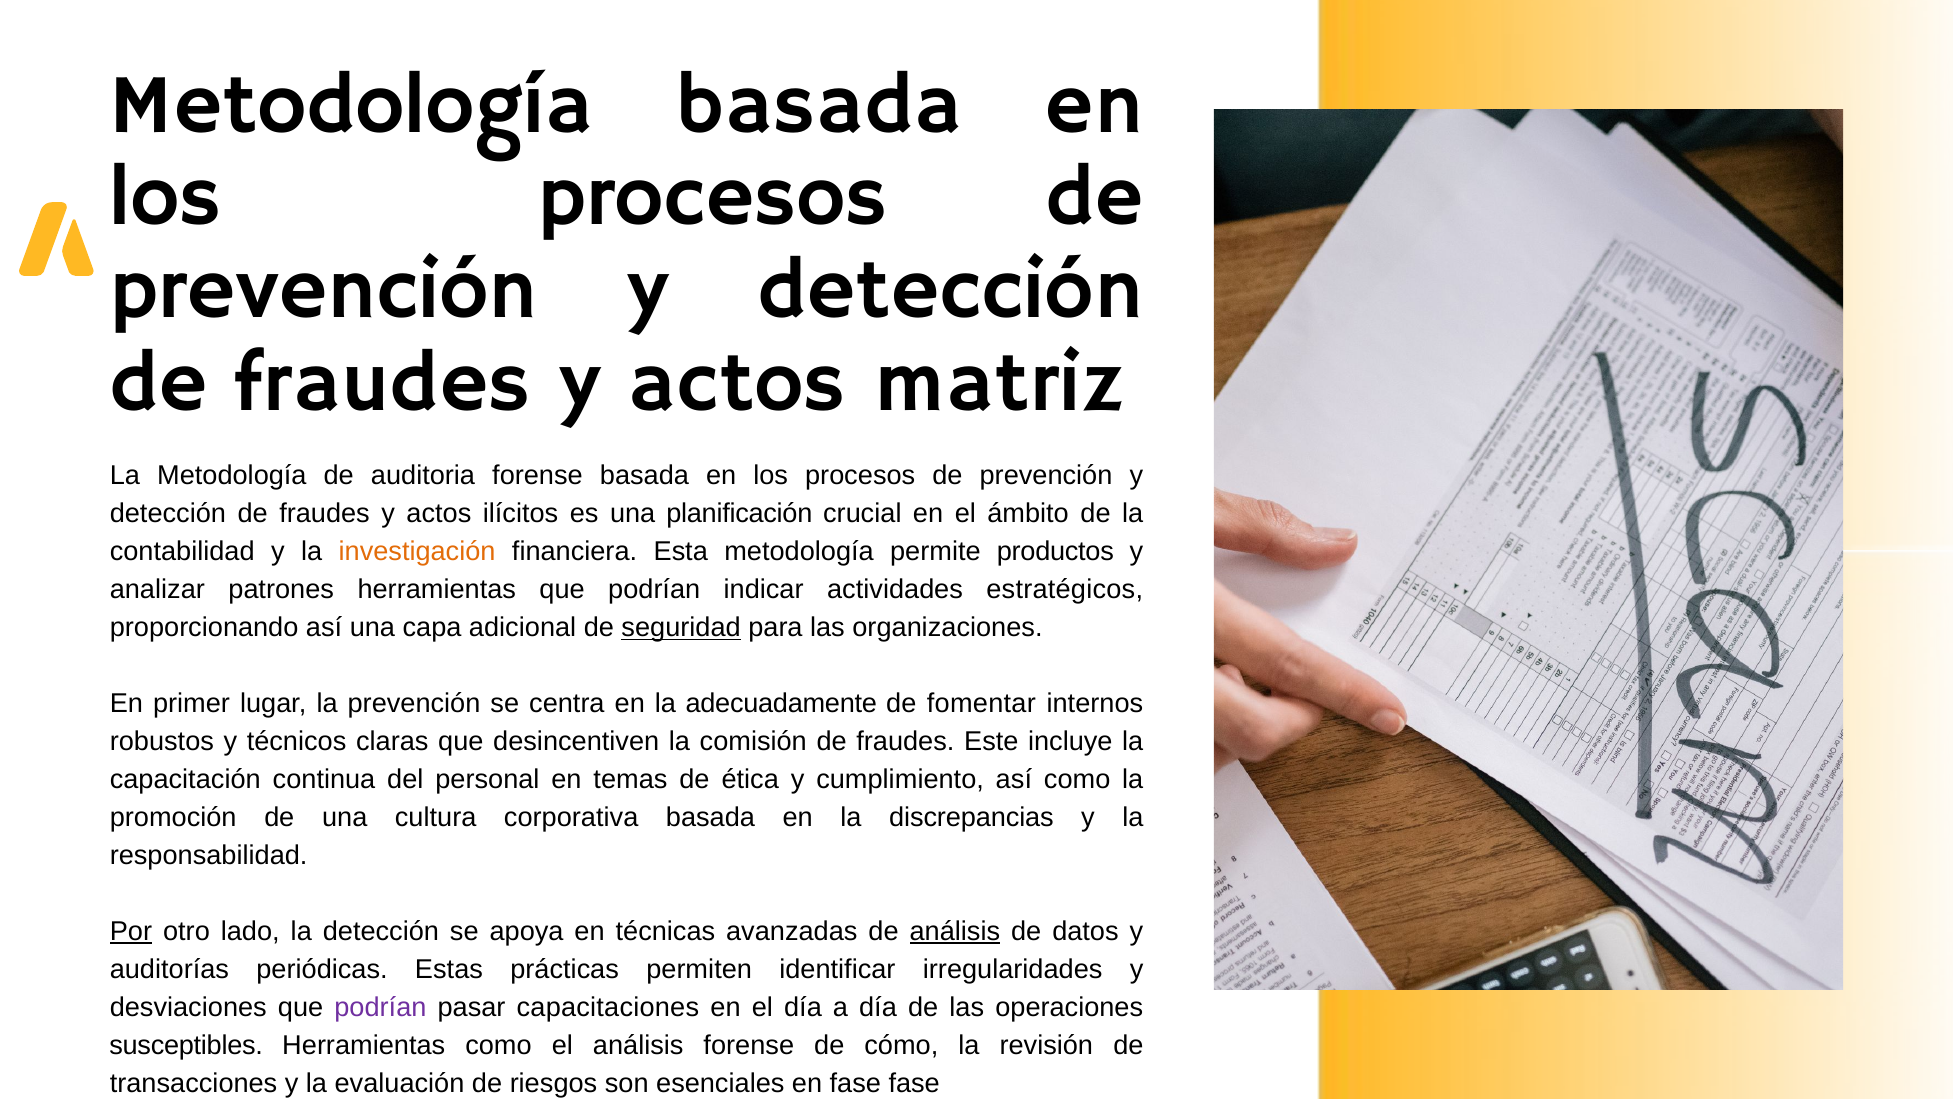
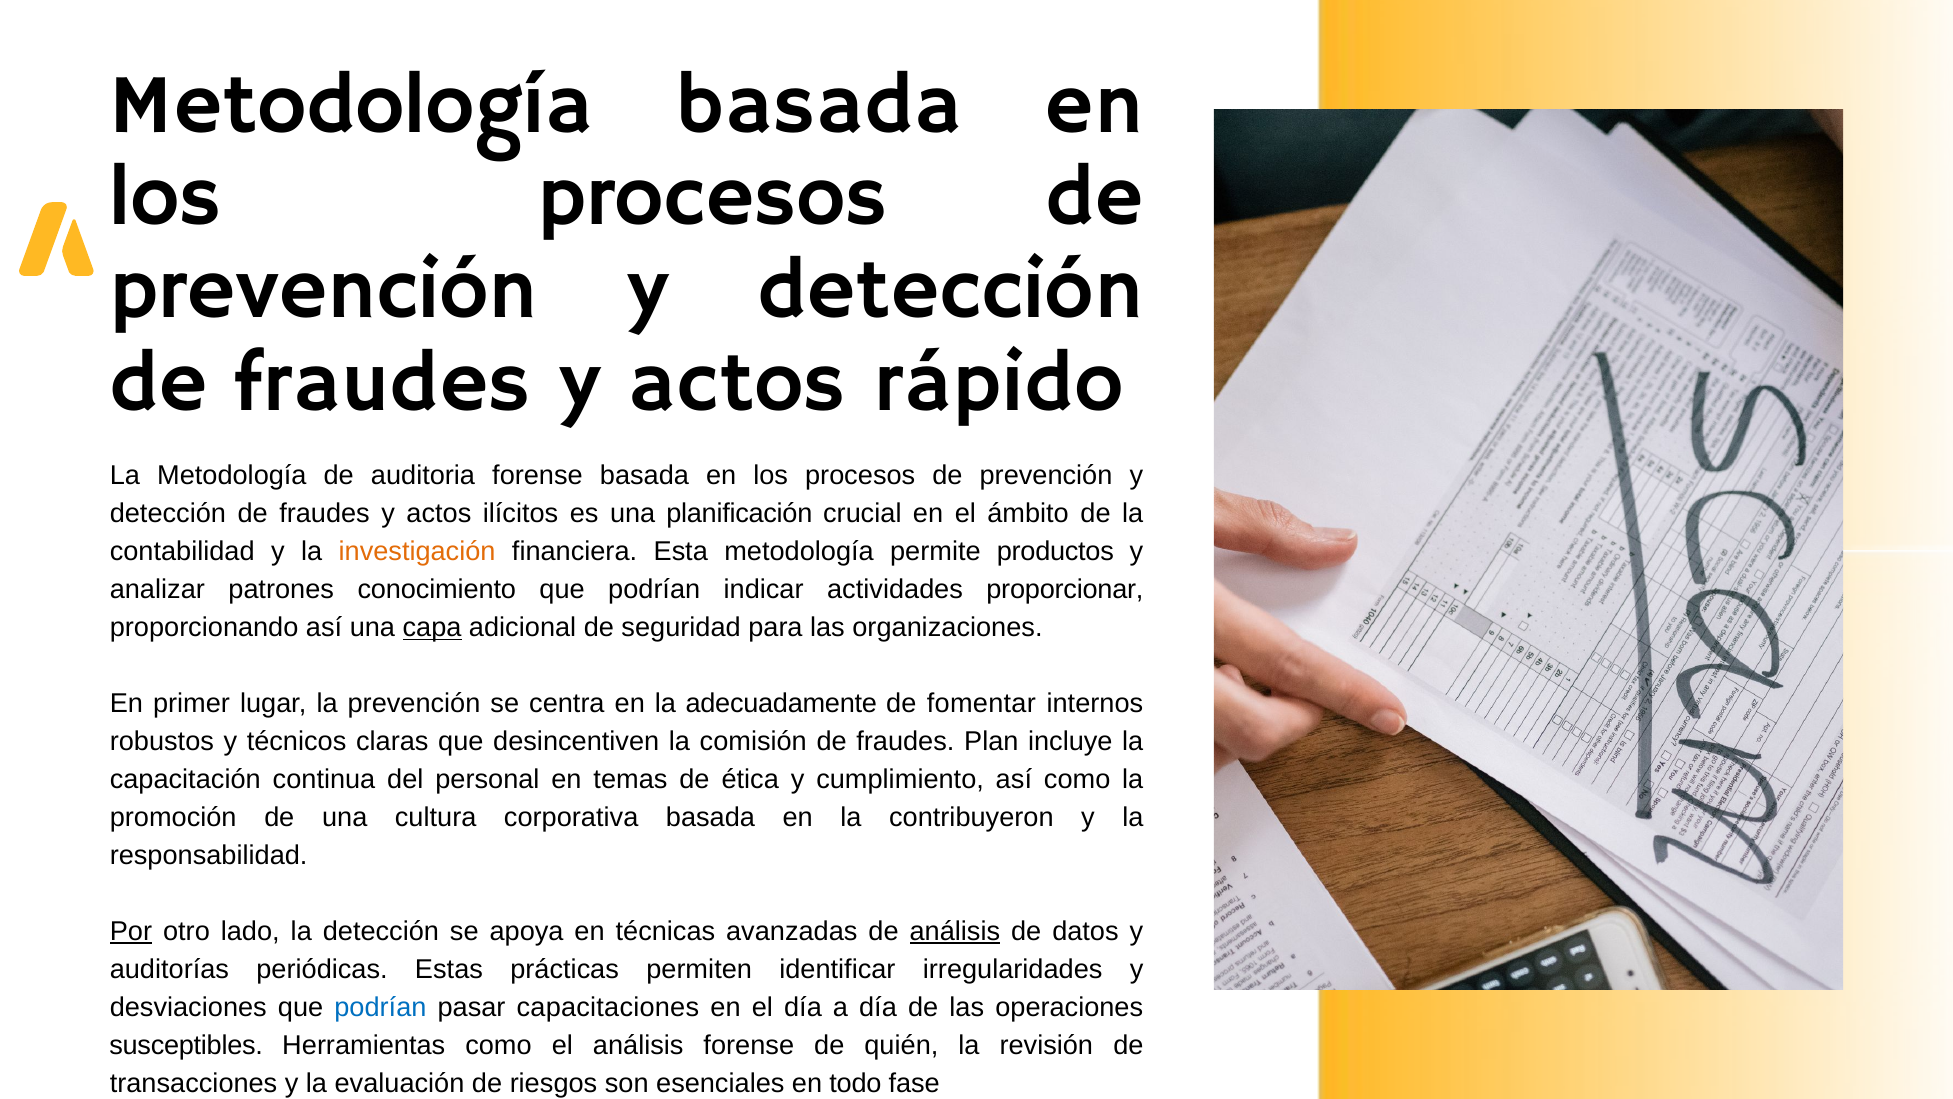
matriz: matriz -> rápido
patrones herramientas: herramientas -> conocimiento
estratégicos: estratégicos -> proporcionar
capa underline: none -> present
seguridad underline: present -> none
Este: Este -> Plan
discrepancias: discrepancias -> contribuyeron
podrían at (380, 1007) colour: purple -> blue
cómo: cómo -> quién
en fase: fase -> todo
